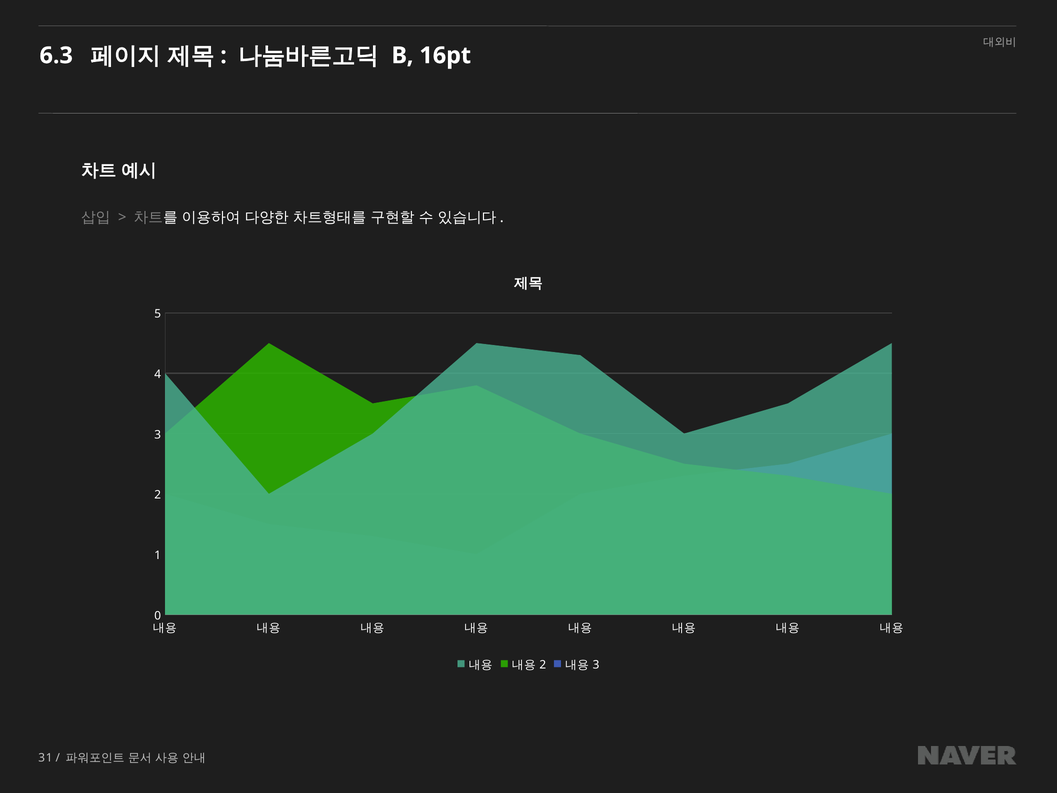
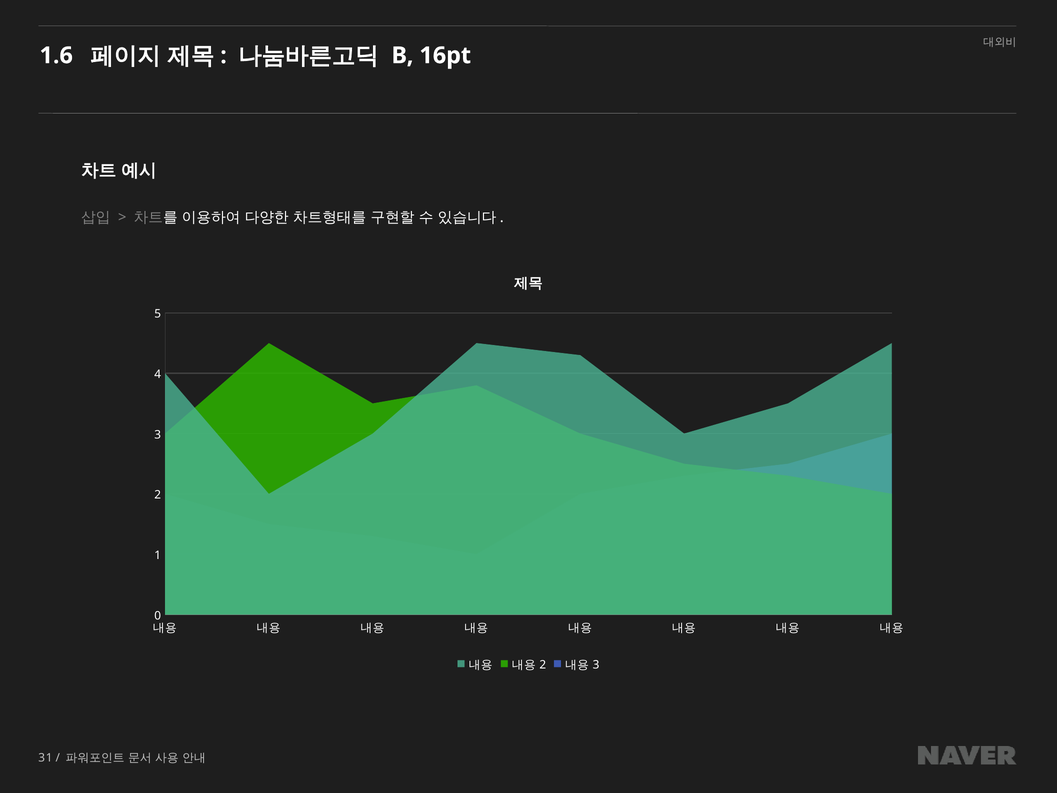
6.3: 6.3 -> 1.6
